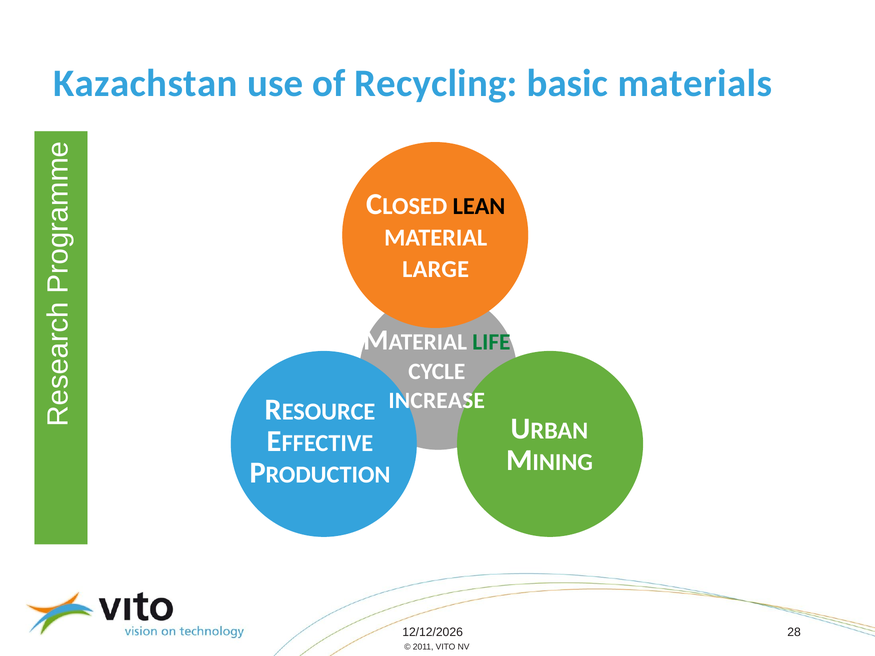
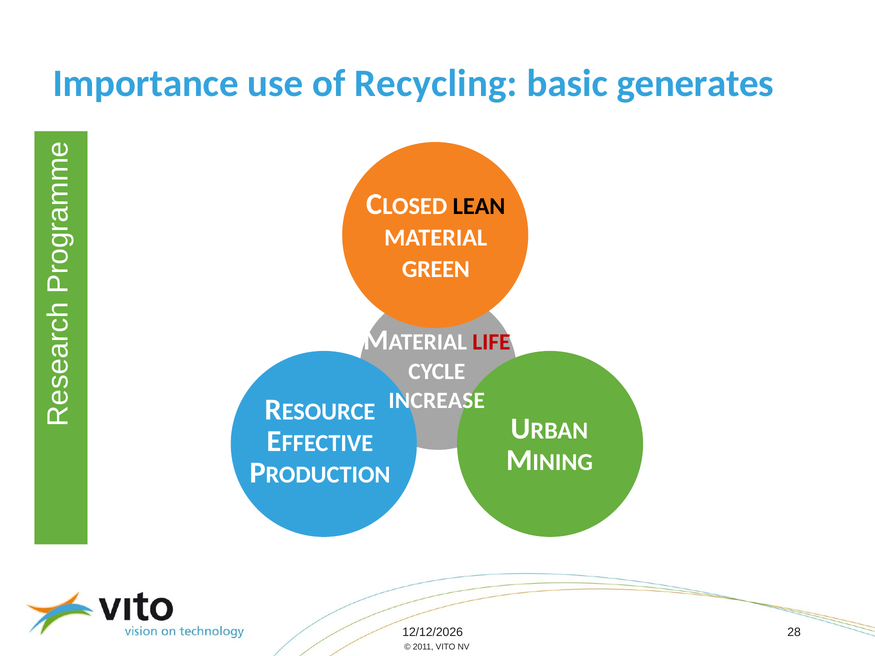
Kazachstan: Kazachstan -> Importance
materials: materials -> generates
LARGE: LARGE -> GREEN
LIFE colour: green -> red
